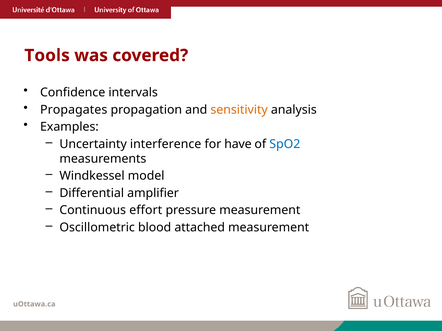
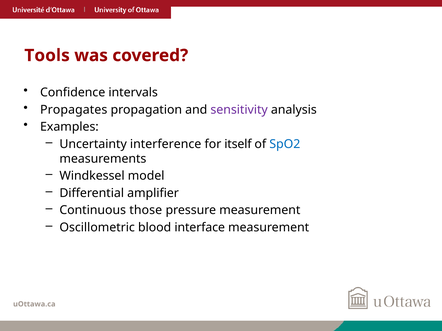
sensitivity colour: orange -> purple
have: have -> itself
effort: effort -> those
attached: attached -> interface
